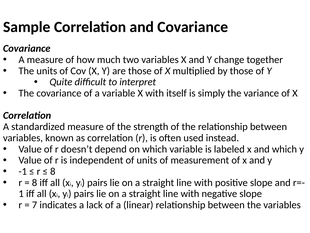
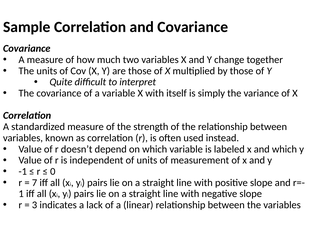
8 at (53, 171): 8 -> 0
8 at (35, 182): 8 -> 7
7: 7 -> 3
